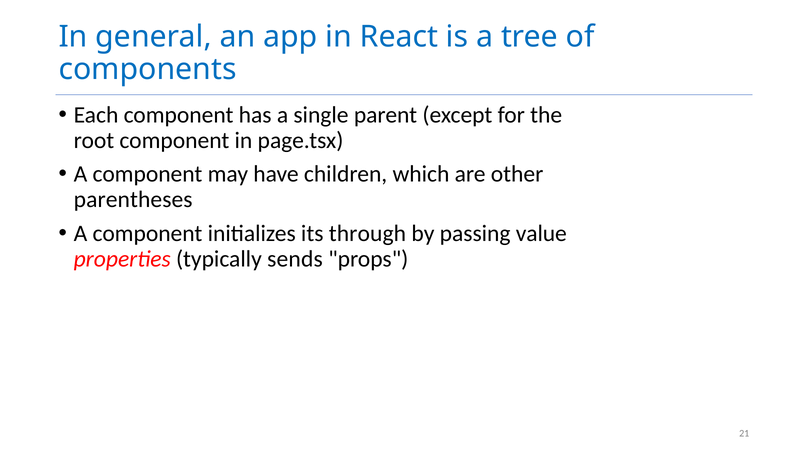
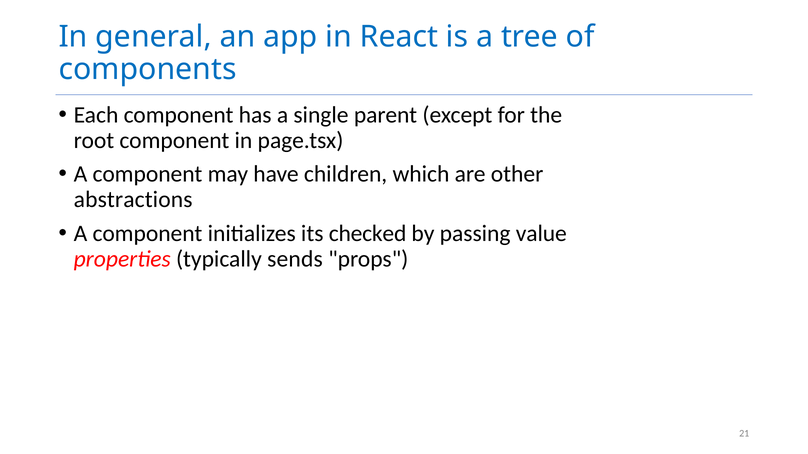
parentheses: parentheses -> abstractions
through: through -> checked
